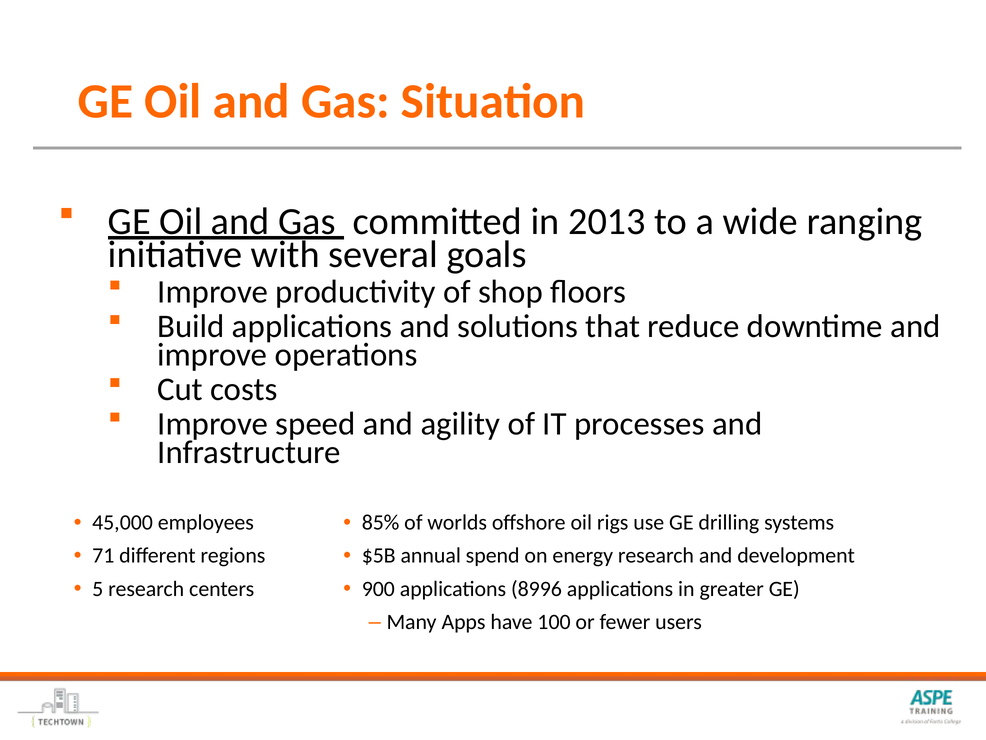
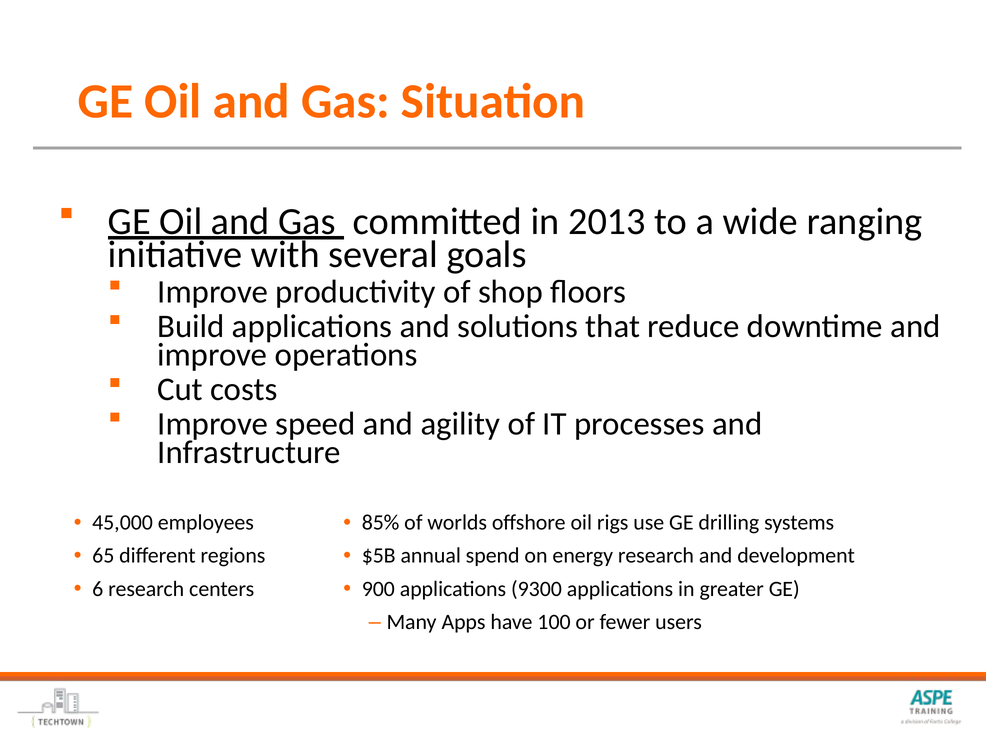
71: 71 -> 65
5: 5 -> 6
8996: 8996 -> 9300
